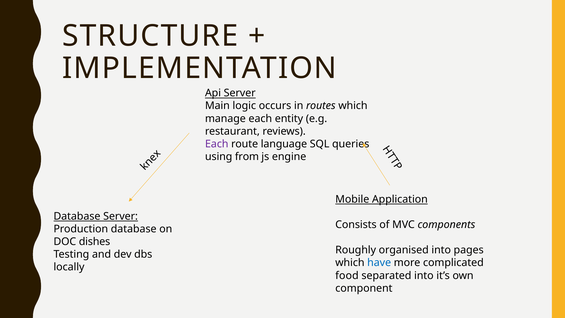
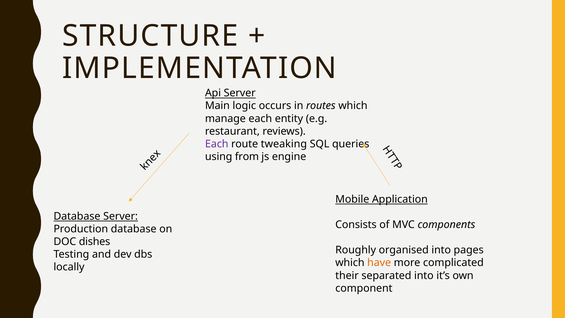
language: language -> tweaking
have colour: blue -> orange
food: food -> their
